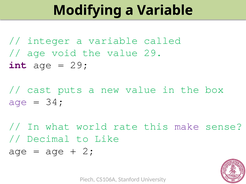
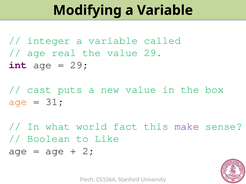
void: void -> real
age at (18, 102) colour: purple -> orange
34: 34 -> 31
rate: rate -> fact
Decimal: Decimal -> Boolean
